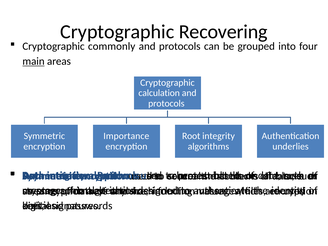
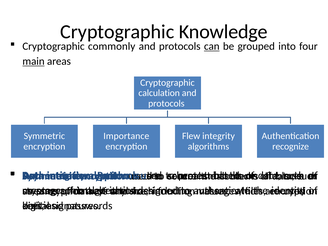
Recovering: Recovering -> Knowledge
can underline: none -> present
Root: Root -> Flew
underlies: underlies -> recognize
